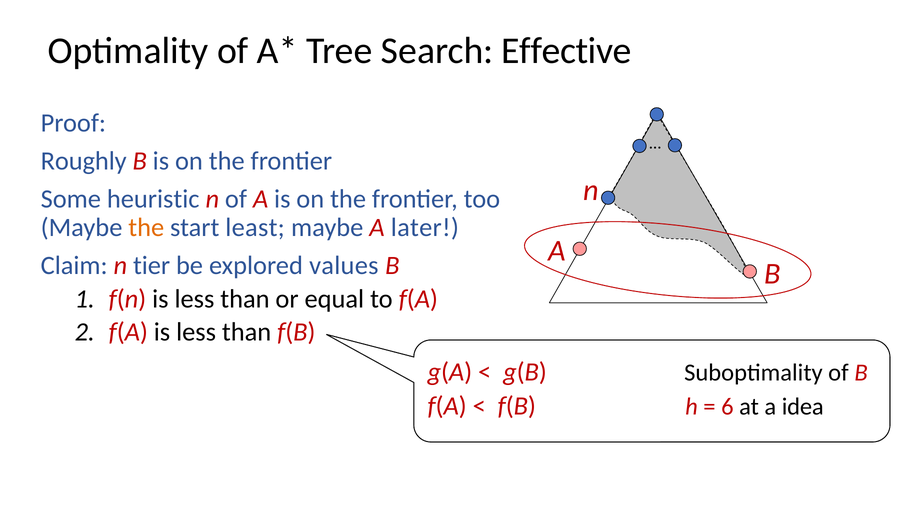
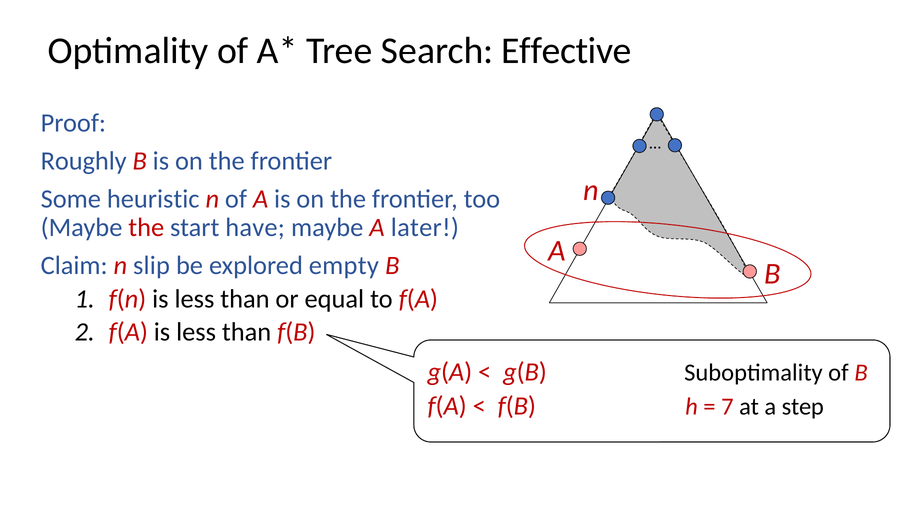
the at (146, 228) colour: orange -> red
least: least -> have
tier: tier -> slip
values: values -> empty
6: 6 -> 7
idea: idea -> step
